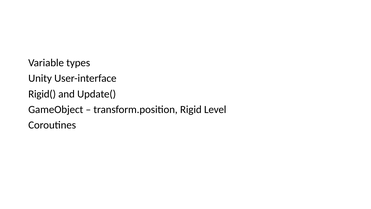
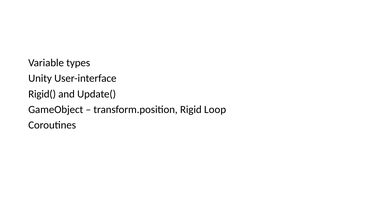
Level: Level -> Loop
